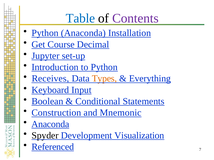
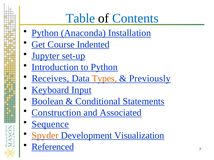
Contents colour: purple -> blue
Decimal: Decimal -> Indented
Everything: Everything -> Previously
Mnemonic: Mnemonic -> Associated
Anaconda at (50, 124): Anaconda -> Sequence
Spyder colour: black -> orange
